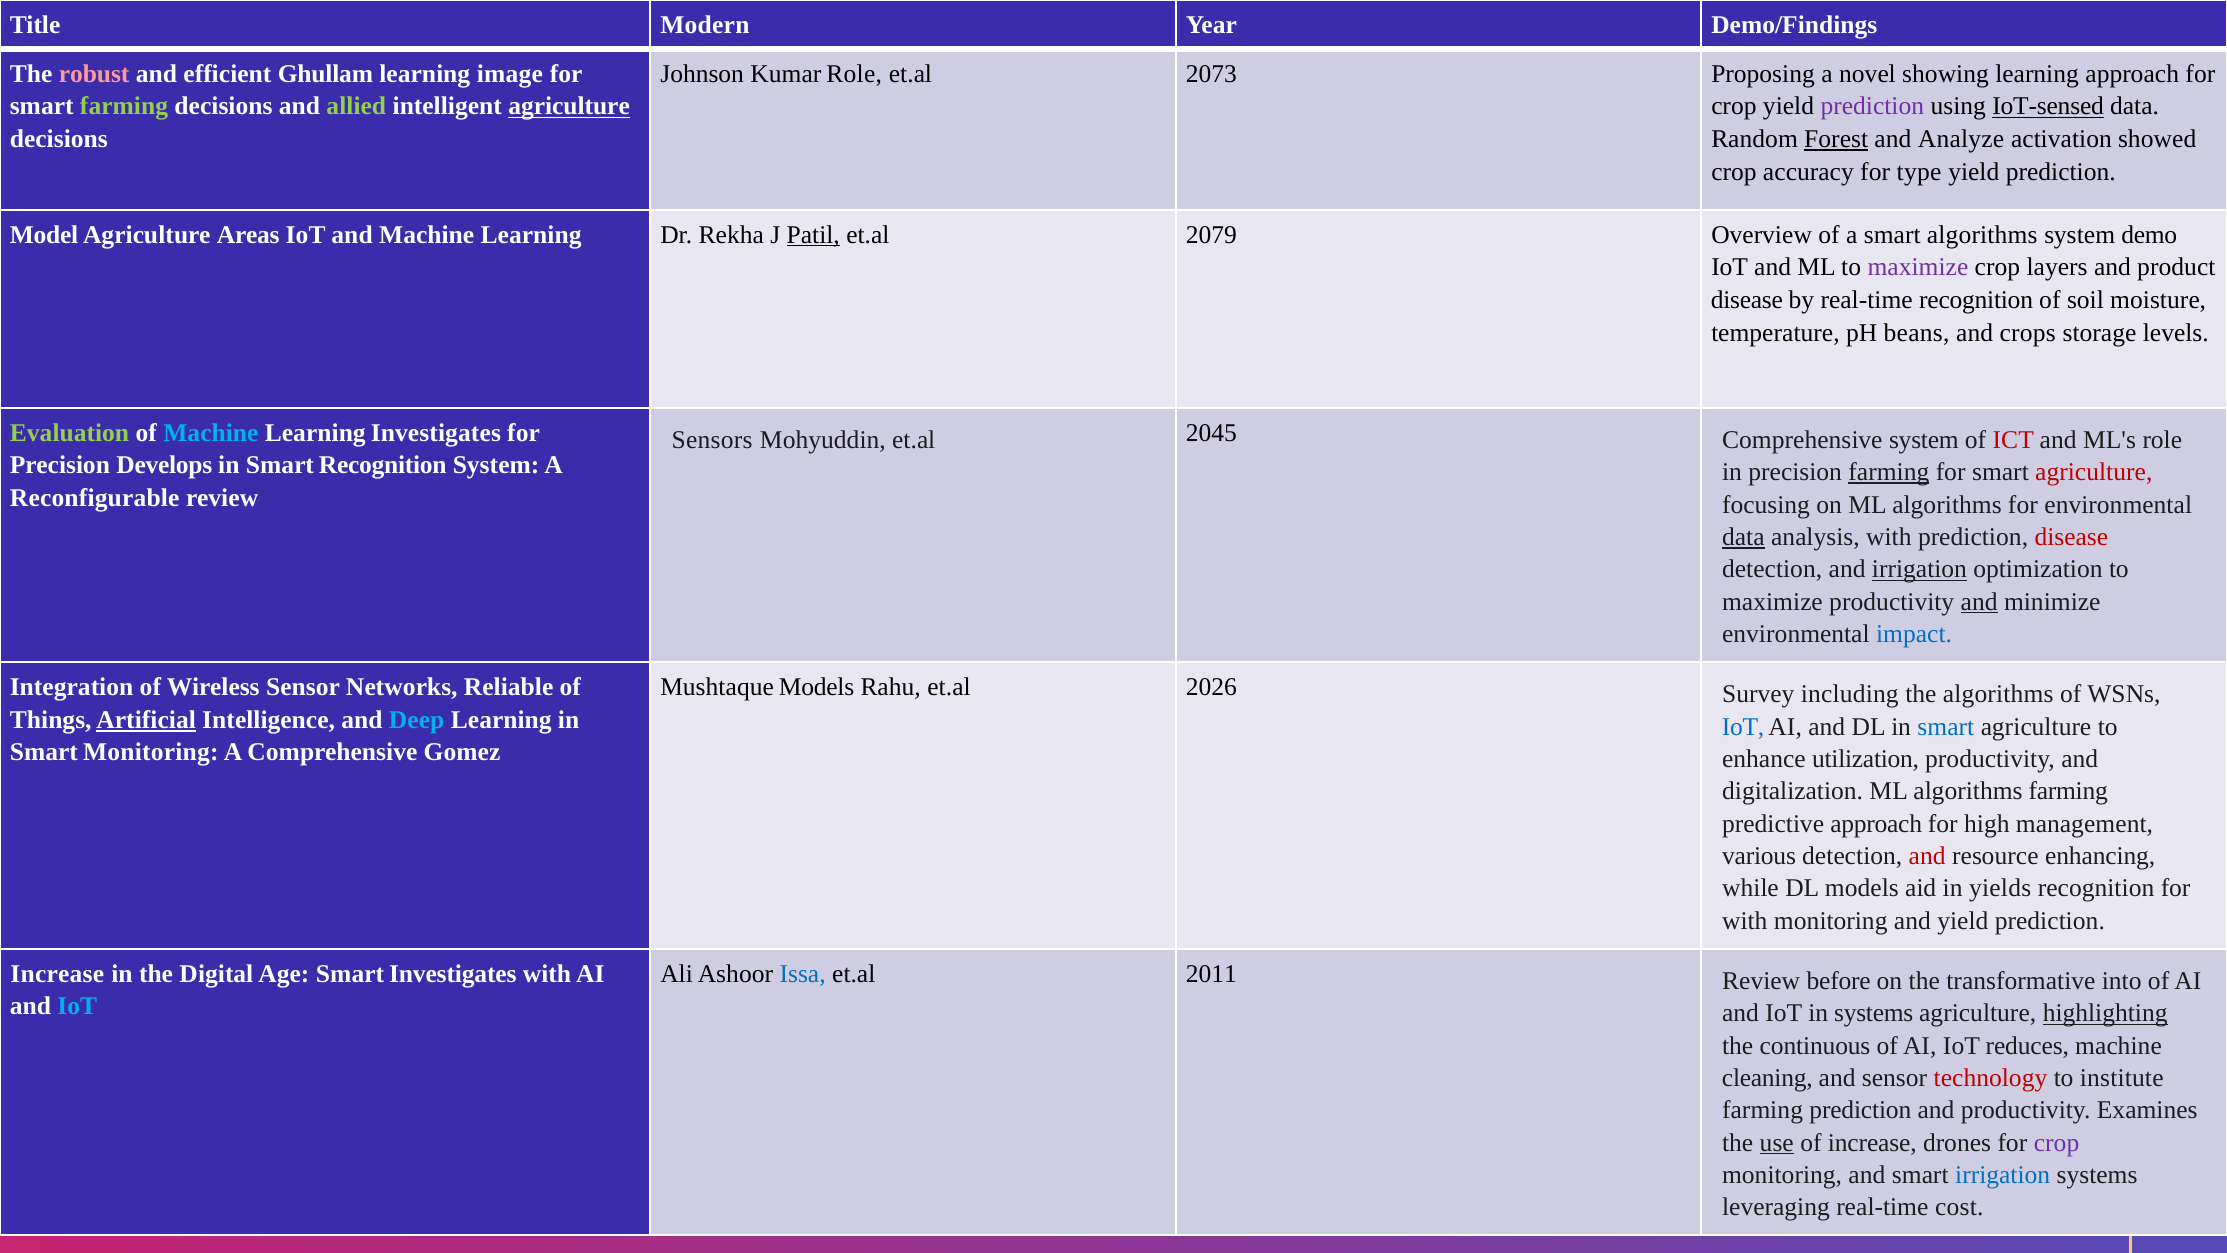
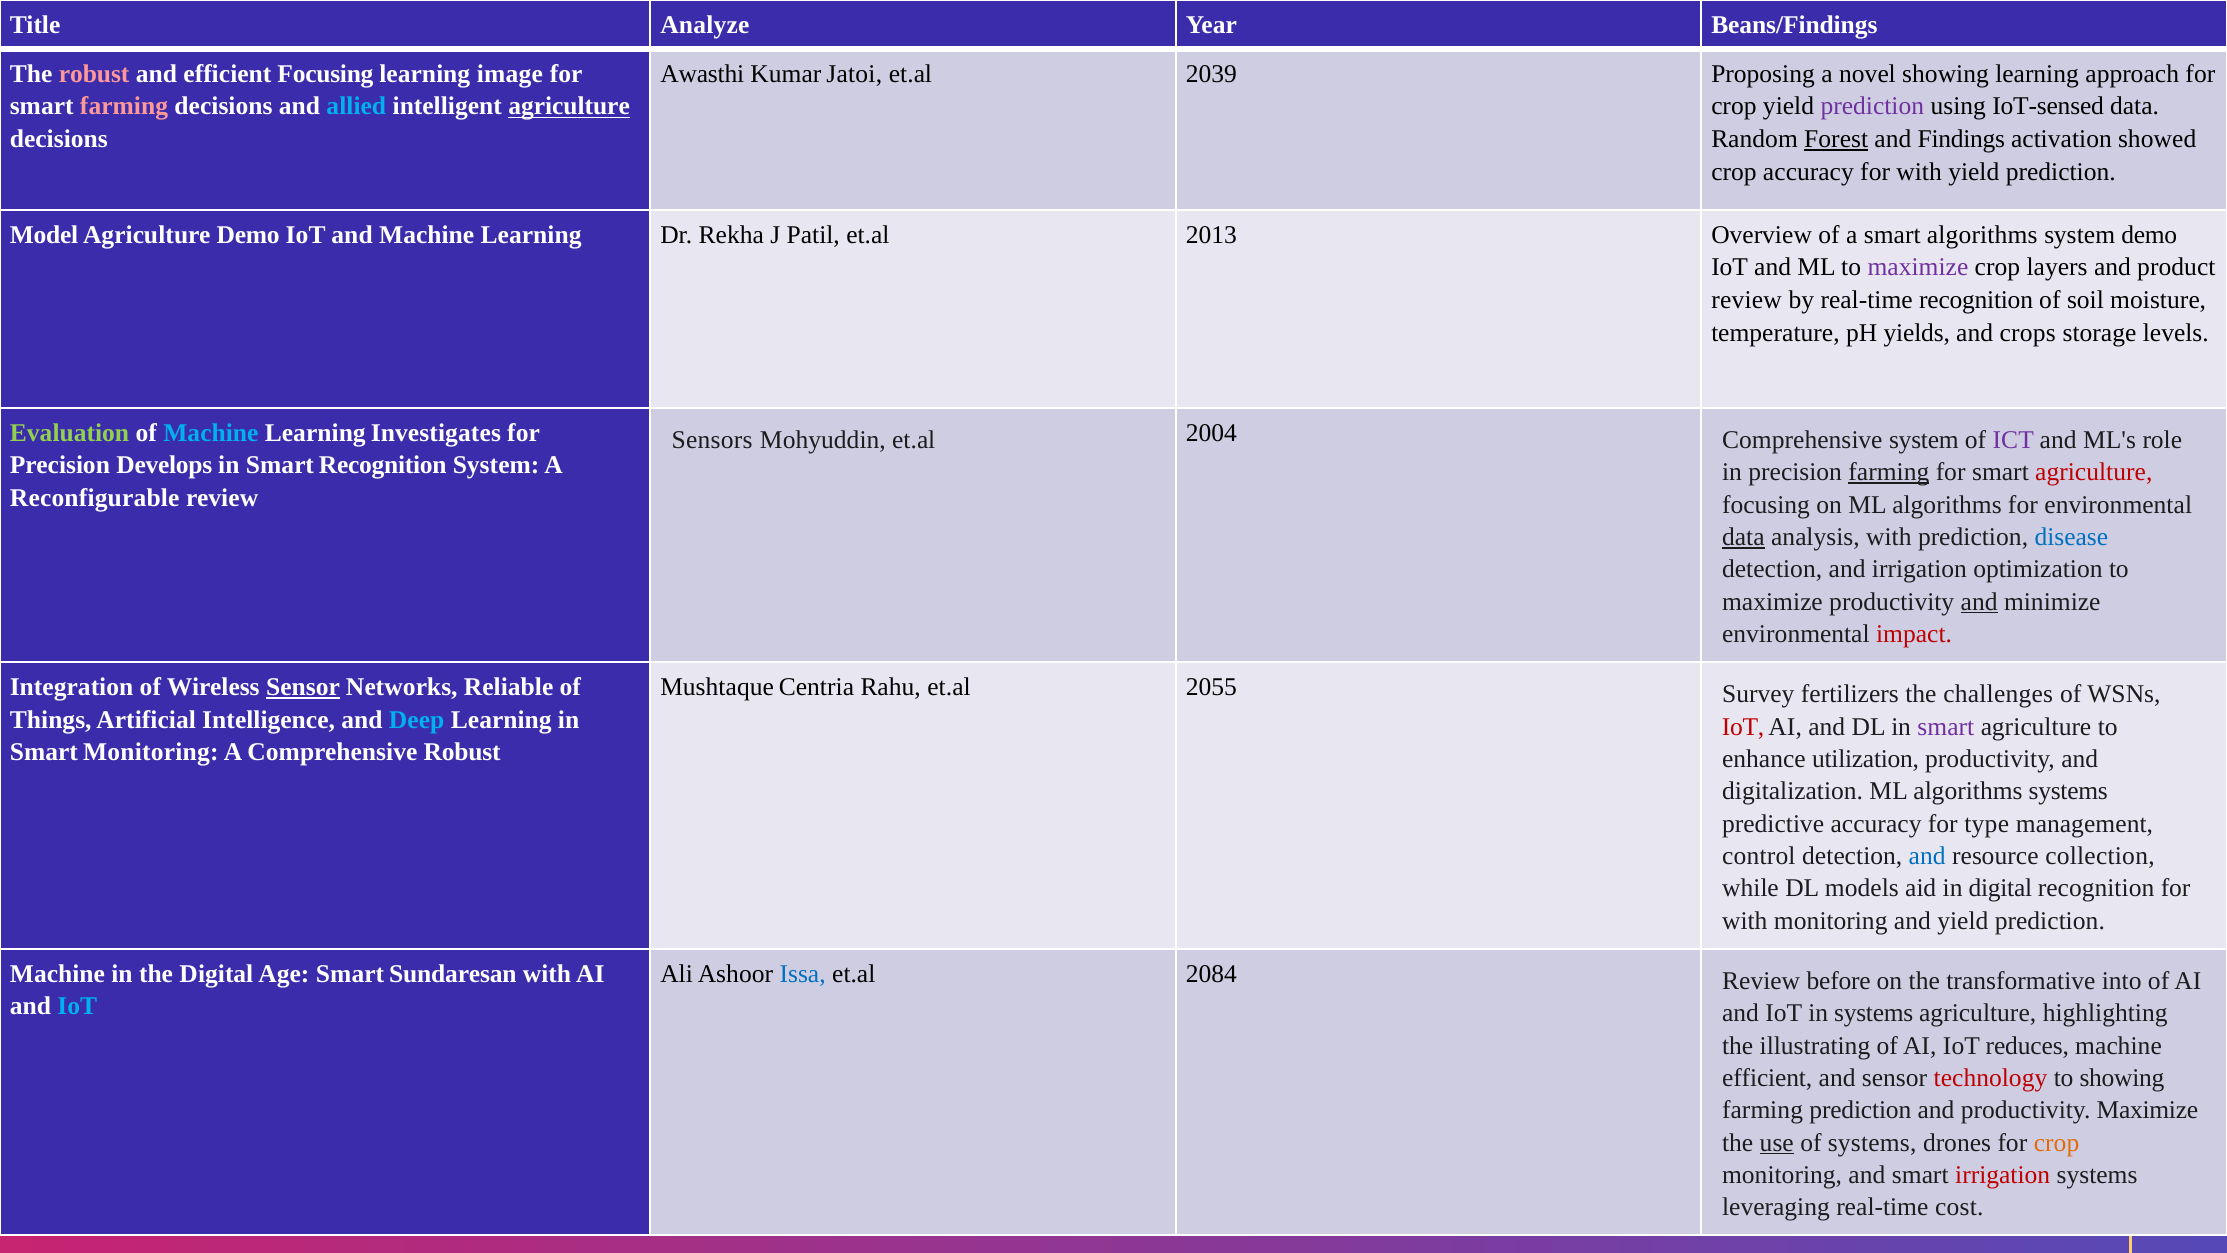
Modern: Modern -> Analyze
Demo/Findings: Demo/Findings -> Beans/Findings
efficient Ghullam: Ghullam -> Focusing
Johnson: Johnson -> Awasthi
Kumar Role: Role -> Jatoi
2073: 2073 -> 2039
farming at (124, 107) colour: light green -> pink
allied colour: light green -> light blue
IoT-sensed underline: present -> none
Analyze: Analyze -> Findings
accuracy for type: type -> with
Agriculture Areas: Areas -> Demo
Patil underline: present -> none
2079: 2079 -> 2013
disease at (1747, 300): disease -> review
beans: beans -> yields
2045: 2045 -> 2004
ICT colour: red -> purple
disease at (2071, 537) colour: red -> blue
irrigation at (1919, 569) underline: present -> none
impact colour: blue -> red
Sensor at (303, 687) underline: none -> present
Mushtaque Models: Models -> Centria
2026: 2026 -> 2055
including: including -> fertilizers
the algorithms: algorithms -> challenges
Artificial underline: present -> none
IoT at (1743, 726) colour: blue -> red
smart at (1946, 726) colour: blue -> purple
Comprehensive Gomez: Gomez -> Robust
algorithms farming: farming -> systems
predictive approach: approach -> accuracy
high: high -> type
various: various -> control
and at (1927, 856) colour: red -> blue
enhancing: enhancing -> collection
in yields: yields -> digital
Increase at (57, 974): Increase -> Machine
Smart Investigates: Investigates -> Sundaresan
2011: 2011 -> 2084
highlighting underline: present -> none
continuous: continuous -> illustrating
cleaning at (1767, 1078): cleaning -> efficient
to institute: institute -> showing
productivity Examines: Examines -> Maximize
of increase: increase -> systems
crop at (2057, 1142) colour: purple -> orange
irrigation at (2003, 1175) colour: blue -> red
